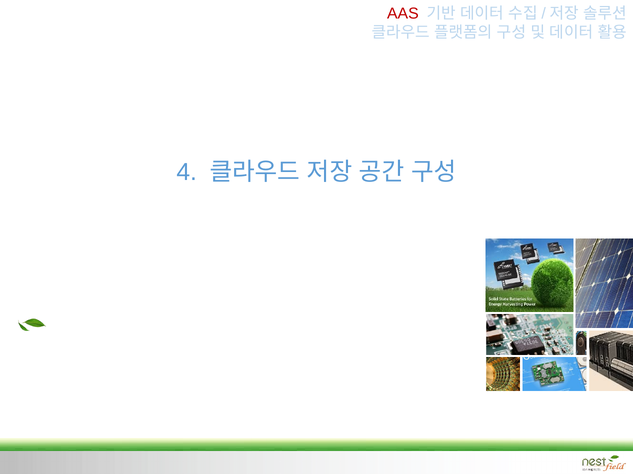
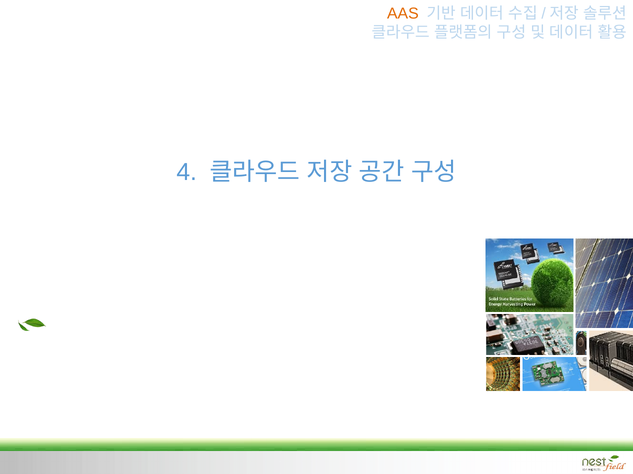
AAS colour: red -> orange
